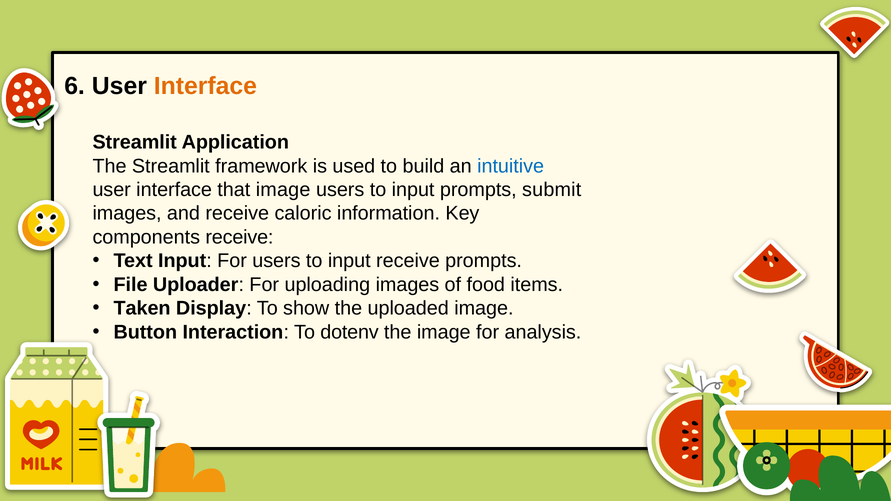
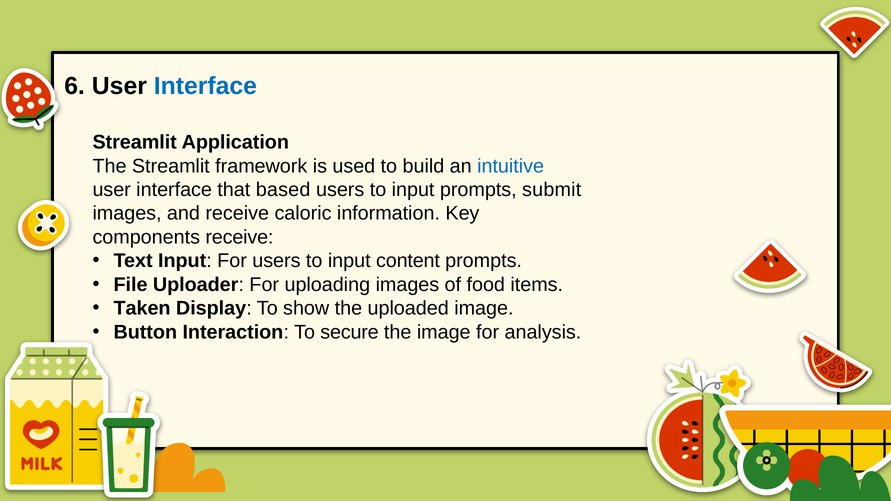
Interface at (205, 86) colour: orange -> blue
that image: image -> based
input receive: receive -> content
dotenv: dotenv -> secure
